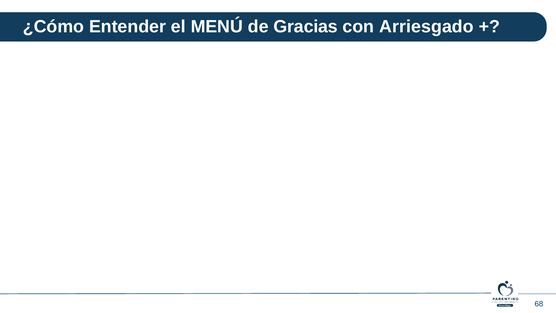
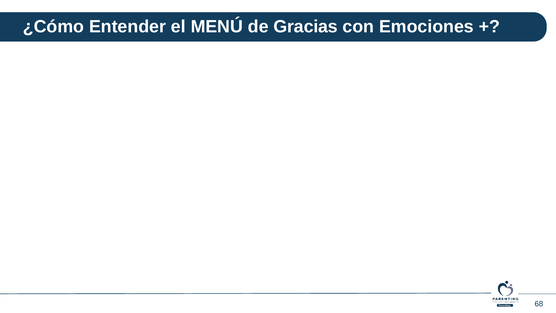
Arriesgado: Arriesgado -> Emociones
